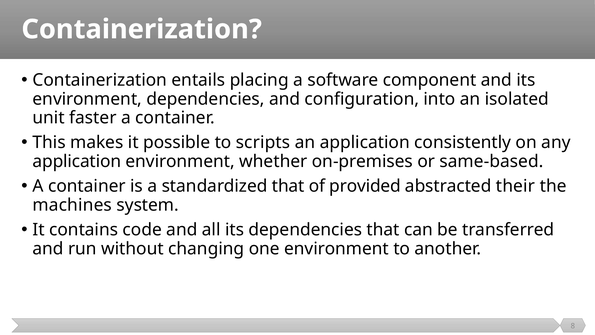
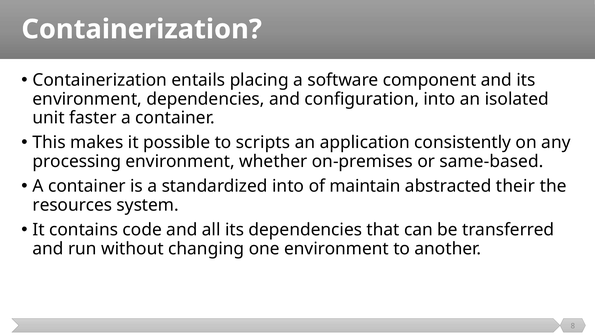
application at (77, 161): application -> processing
standardized that: that -> into
provided: provided -> maintain
machines: machines -> resources
